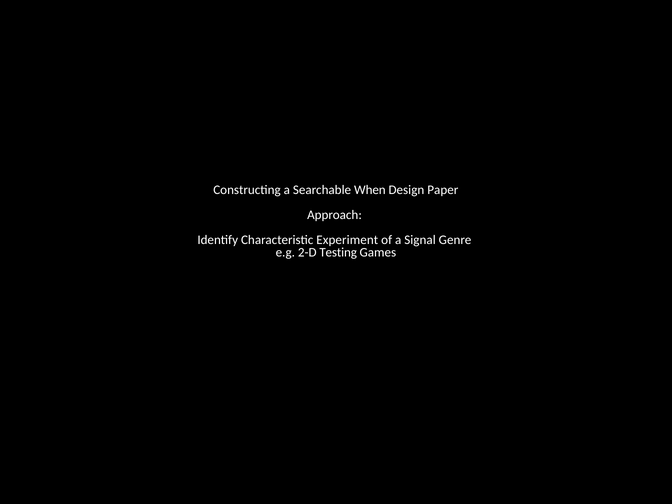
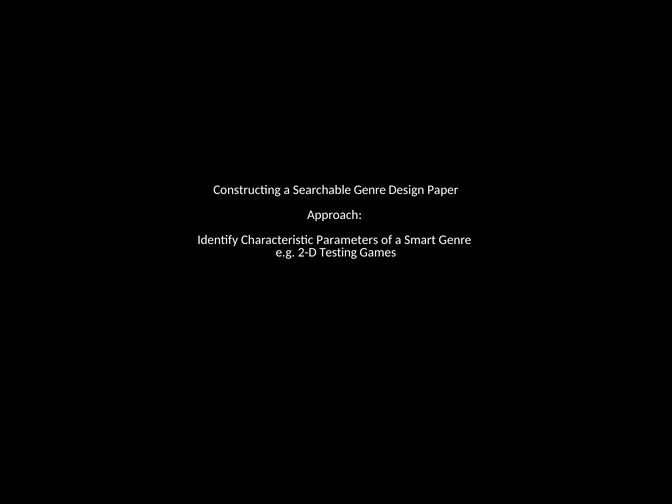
Searchable When: When -> Genre
Experiment: Experiment -> Parameters
Signal: Signal -> Smart
